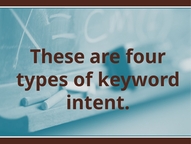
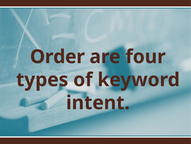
These: These -> Order
